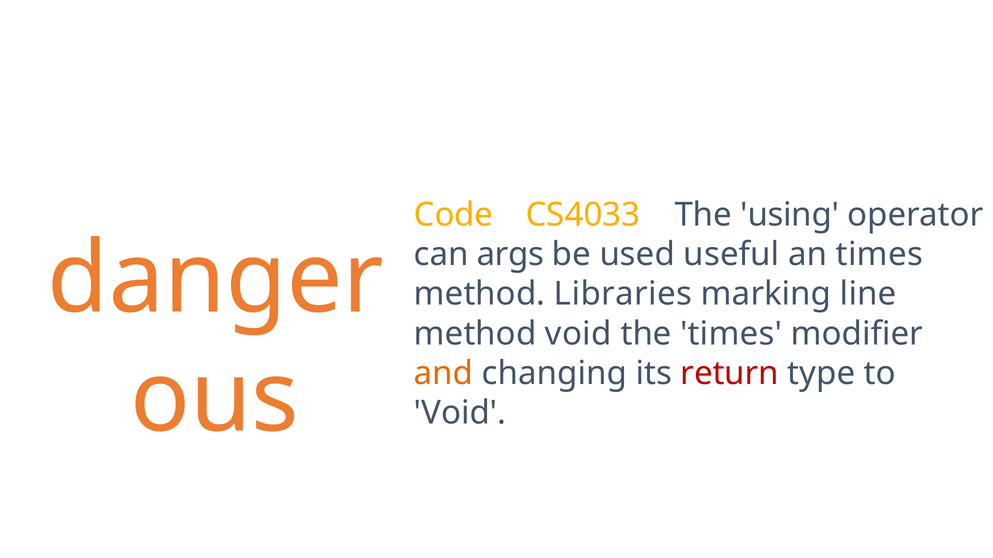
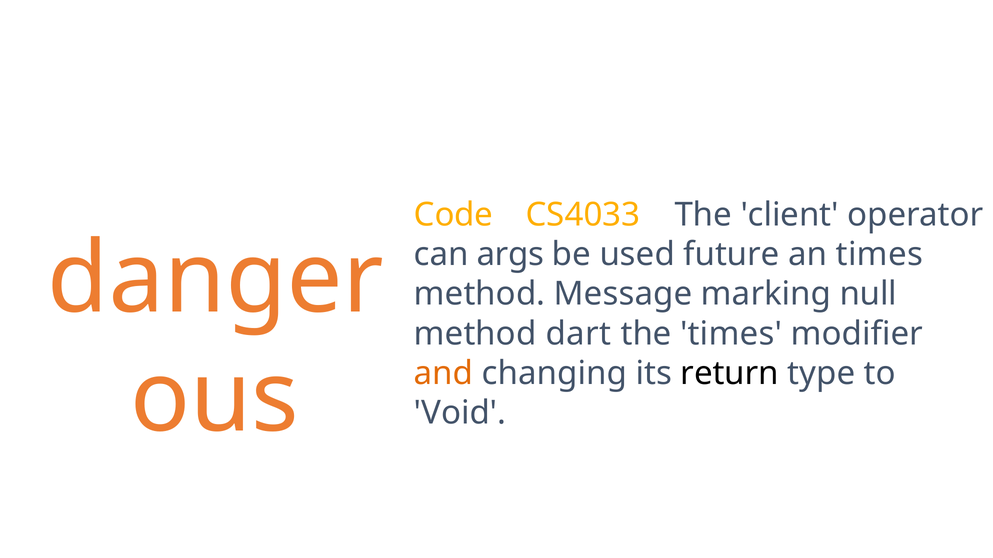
using: using -> client
useful: useful -> future
Libraries: Libraries -> Message
line: line -> null
method void: void -> dart
return colour: red -> black
